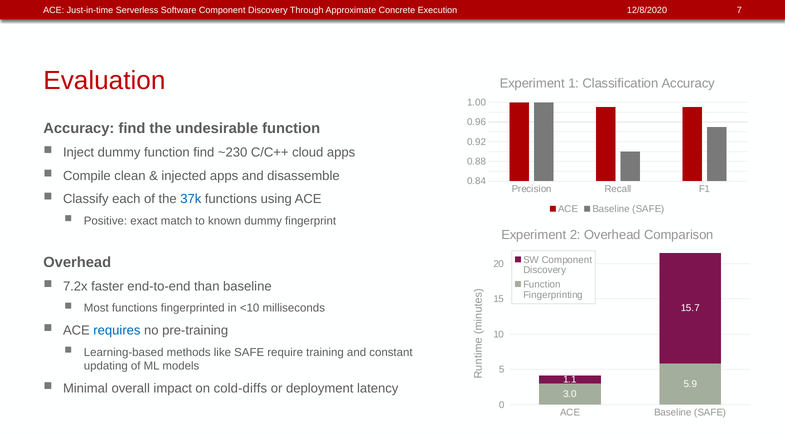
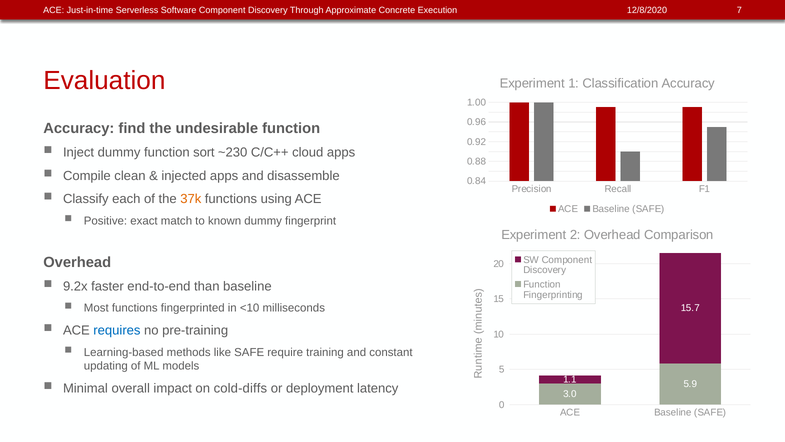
function find: find -> sort
37k colour: blue -> orange
7.2x: 7.2x -> 9.2x
